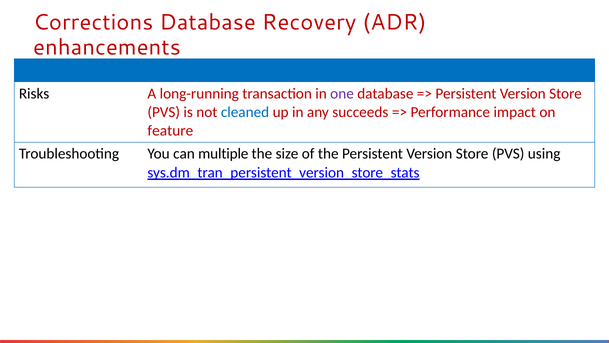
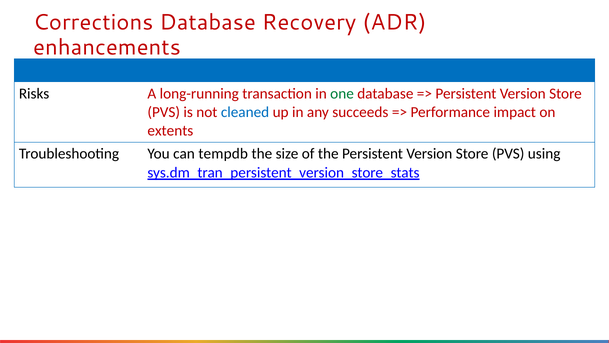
one colour: purple -> green
feature: feature -> extents
multiple: multiple -> tempdb
